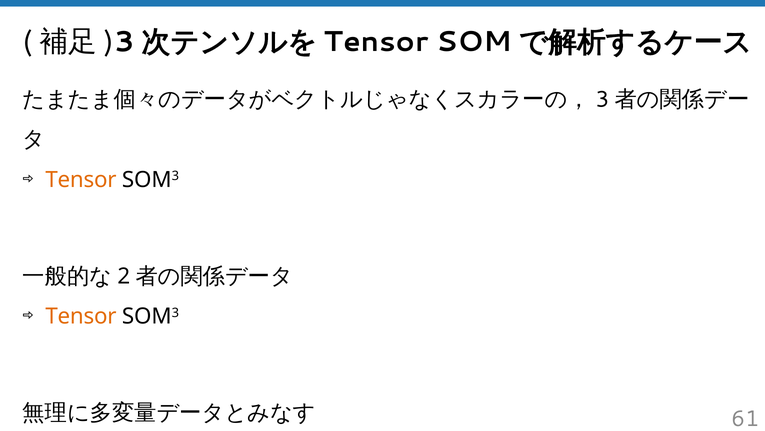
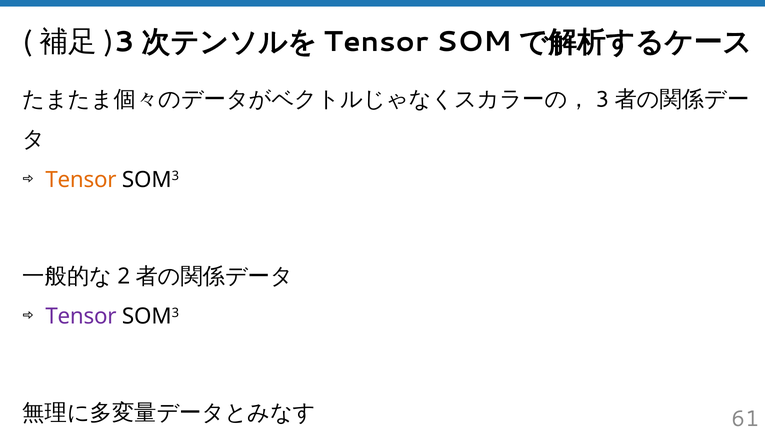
Tensor at (81, 316) colour: orange -> purple
